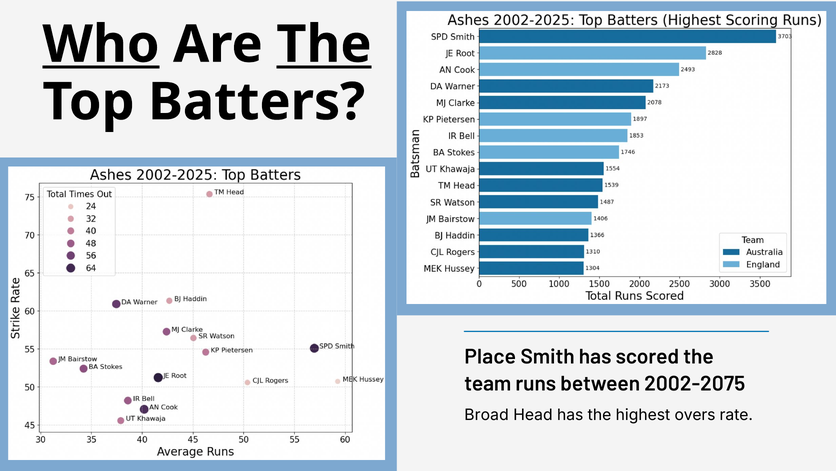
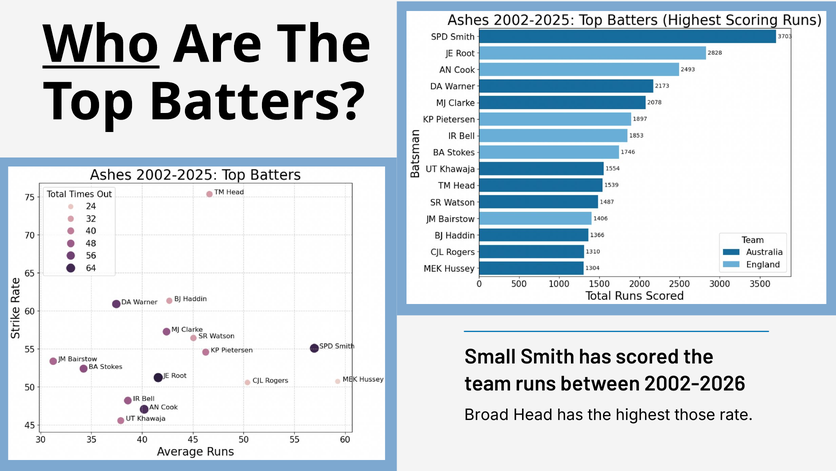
The at (324, 44) underline: present -> none
Place: Place -> Small
2002-2075: 2002-2075 -> 2002-2026
overs: overs -> those
